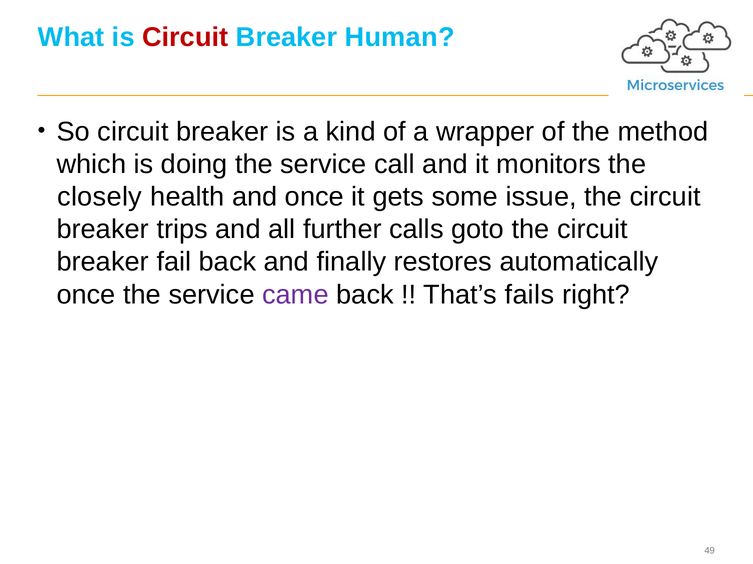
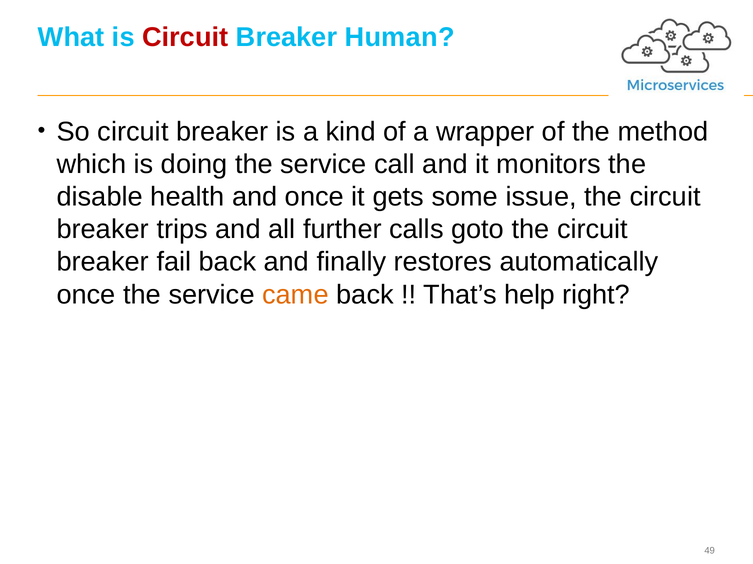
closely: closely -> disable
came colour: purple -> orange
fails: fails -> help
